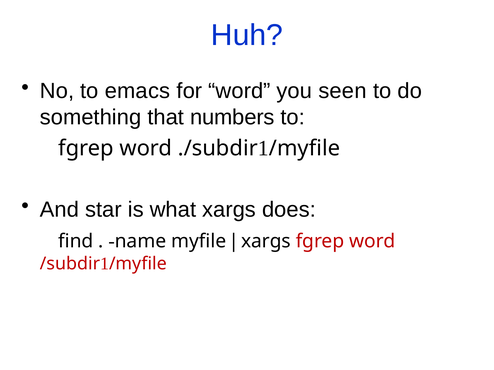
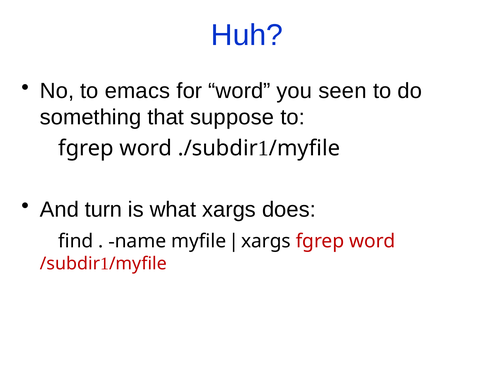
numbers: numbers -> suppose
star: star -> turn
